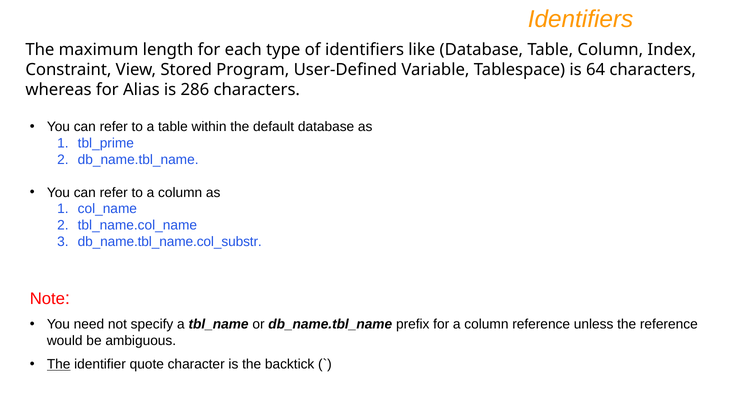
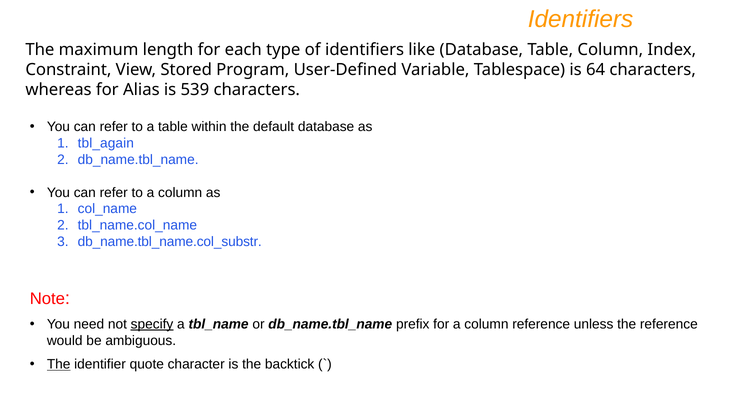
286: 286 -> 539
tbl_prime: tbl_prime -> tbl_again
specify underline: none -> present
